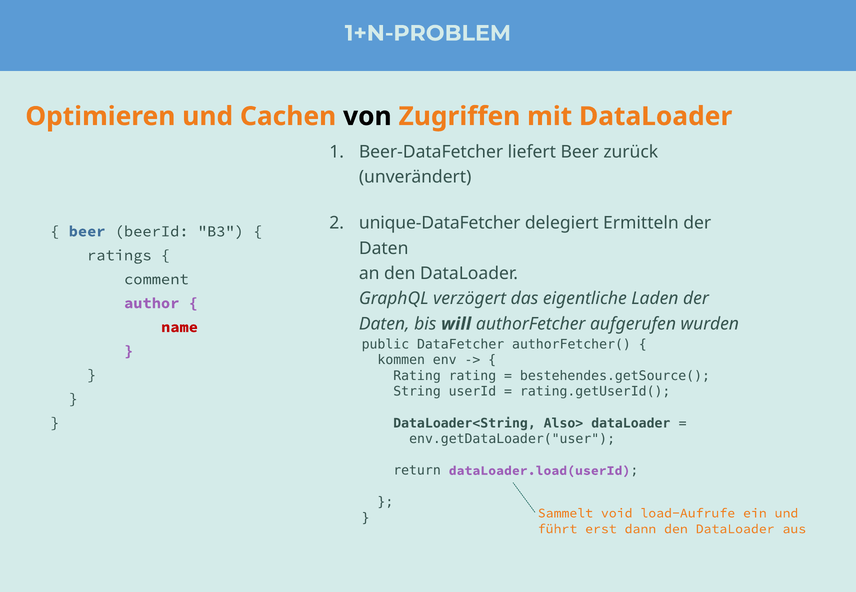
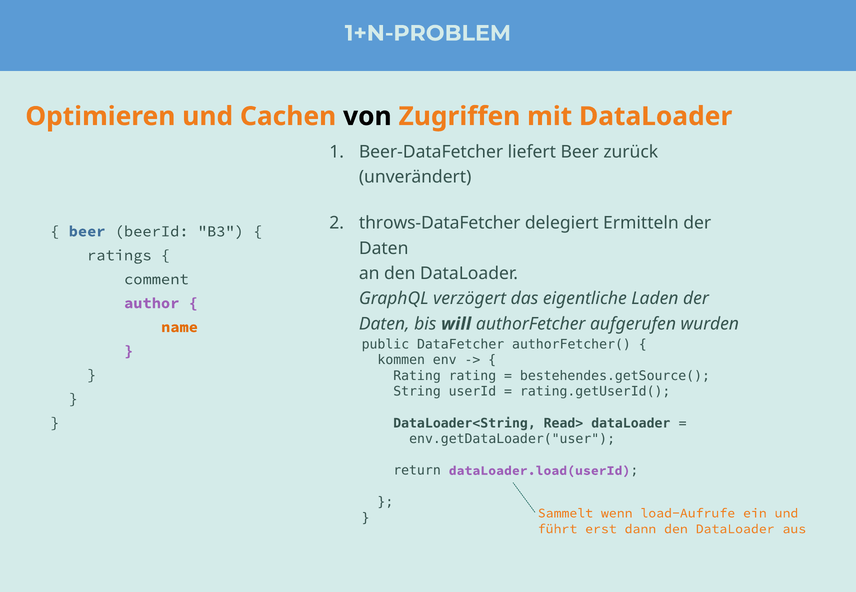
unique-DataFetcher: unique-DataFetcher -> throws-DataFetcher
name colour: red -> orange
Also>: Also> -> Read>
void: void -> wenn
